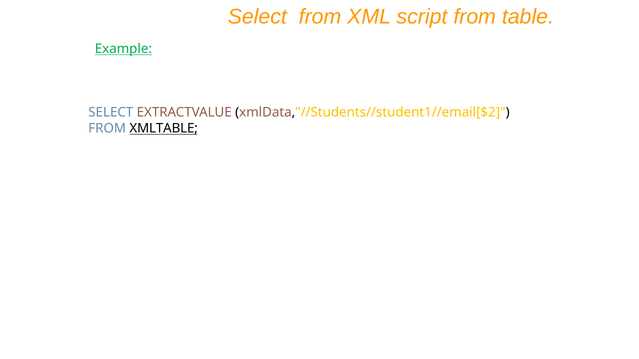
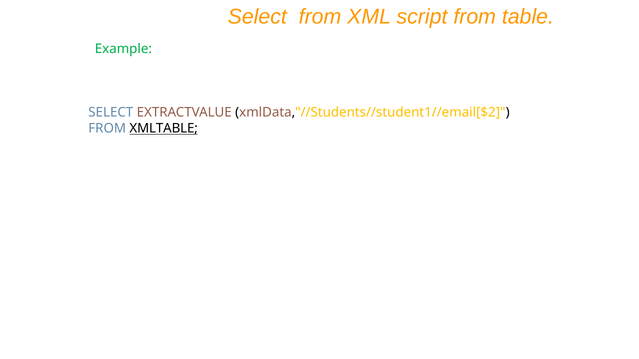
Example underline: present -> none
